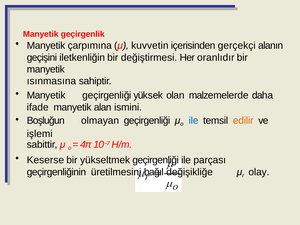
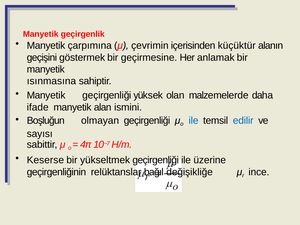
kuvvetin: kuvvetin -> çevrimin
gerçekçi: gerçekçi -> küçüktür
iletkenliğin: iletkenliğin -> göstermek
değiştirmesi: değiştirmesi -> geçirmesine
oranlıdır: oranlıdır -> anlamak
edilir colour: orange -> blue
işlemi: işlemi -> sayısı
parçası: parçası -> üzerine
üretilmesini: üretilmesini -> relüktanslar
olay: olay -> ince
